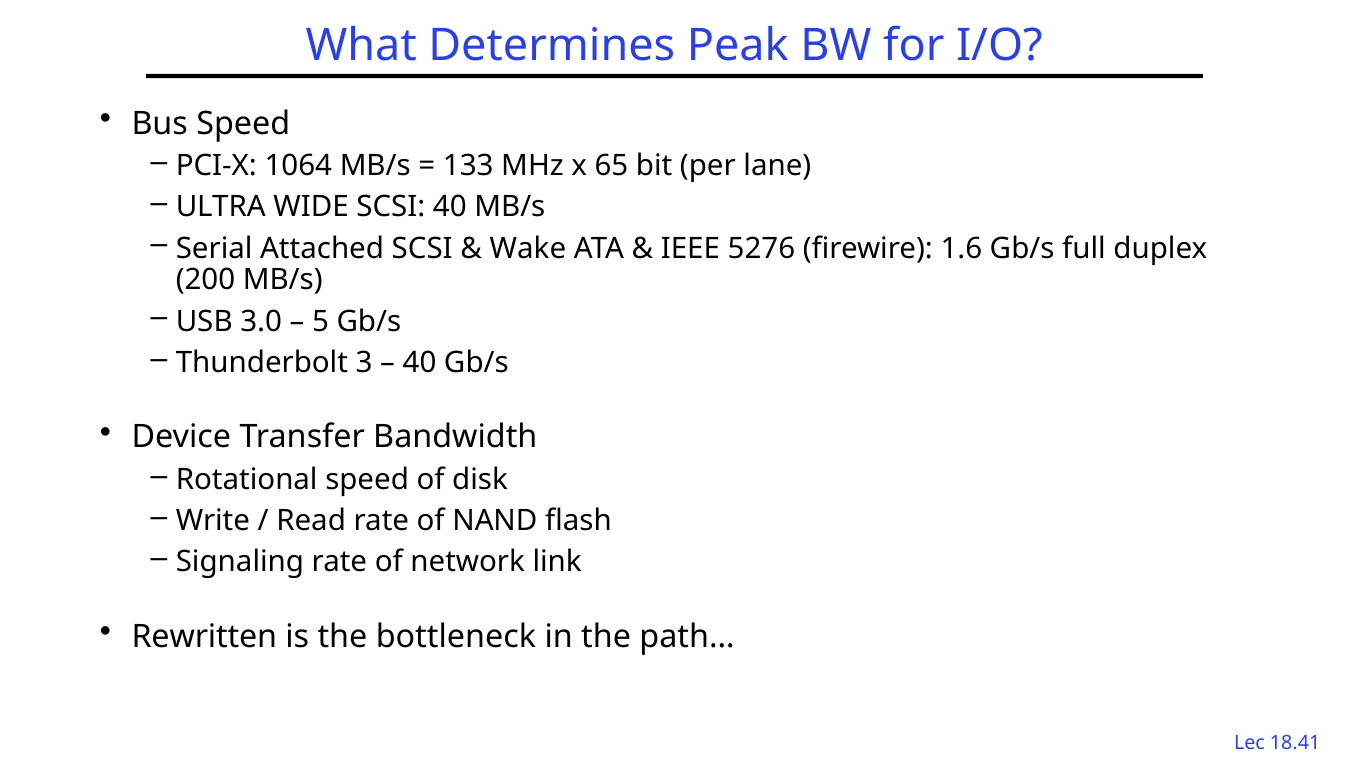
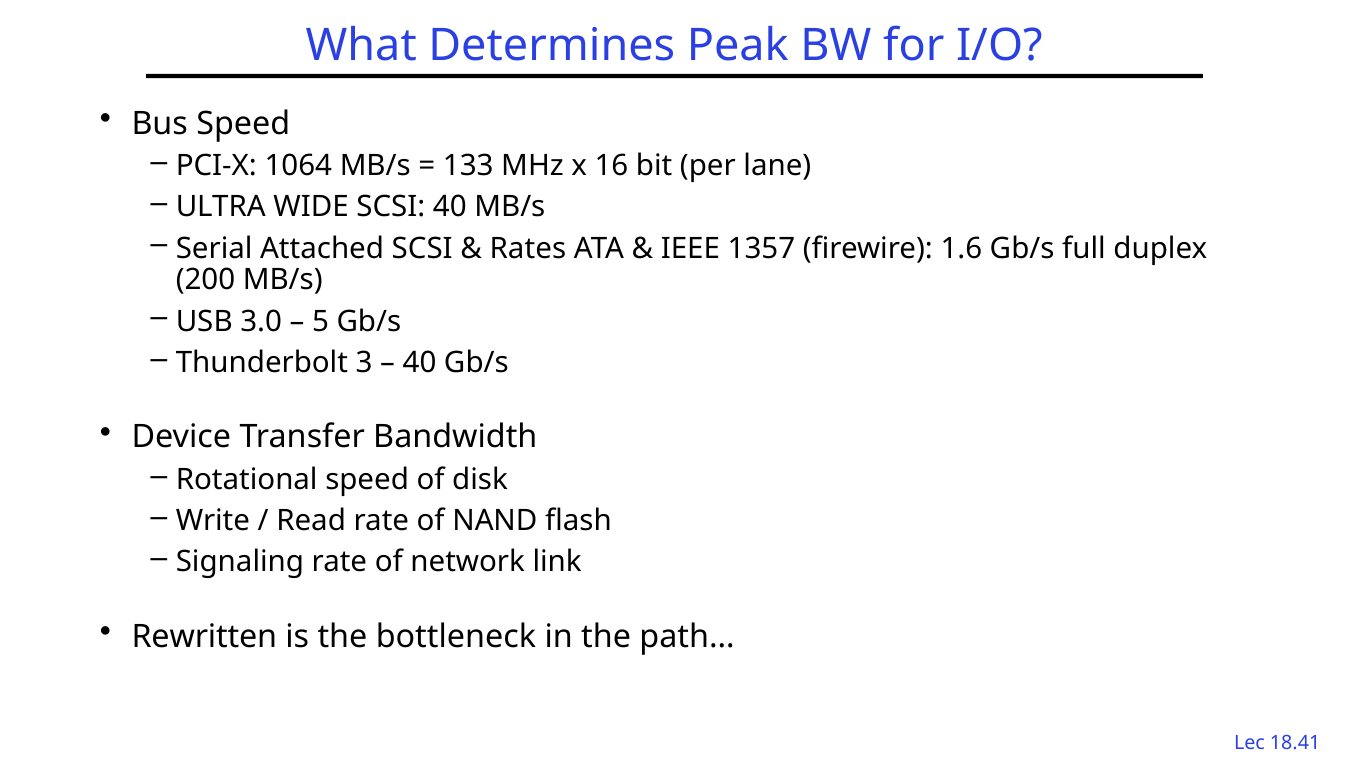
65: 65 -> 16
Wake: Wake -> Rates
5276: 5276 -> 1357
